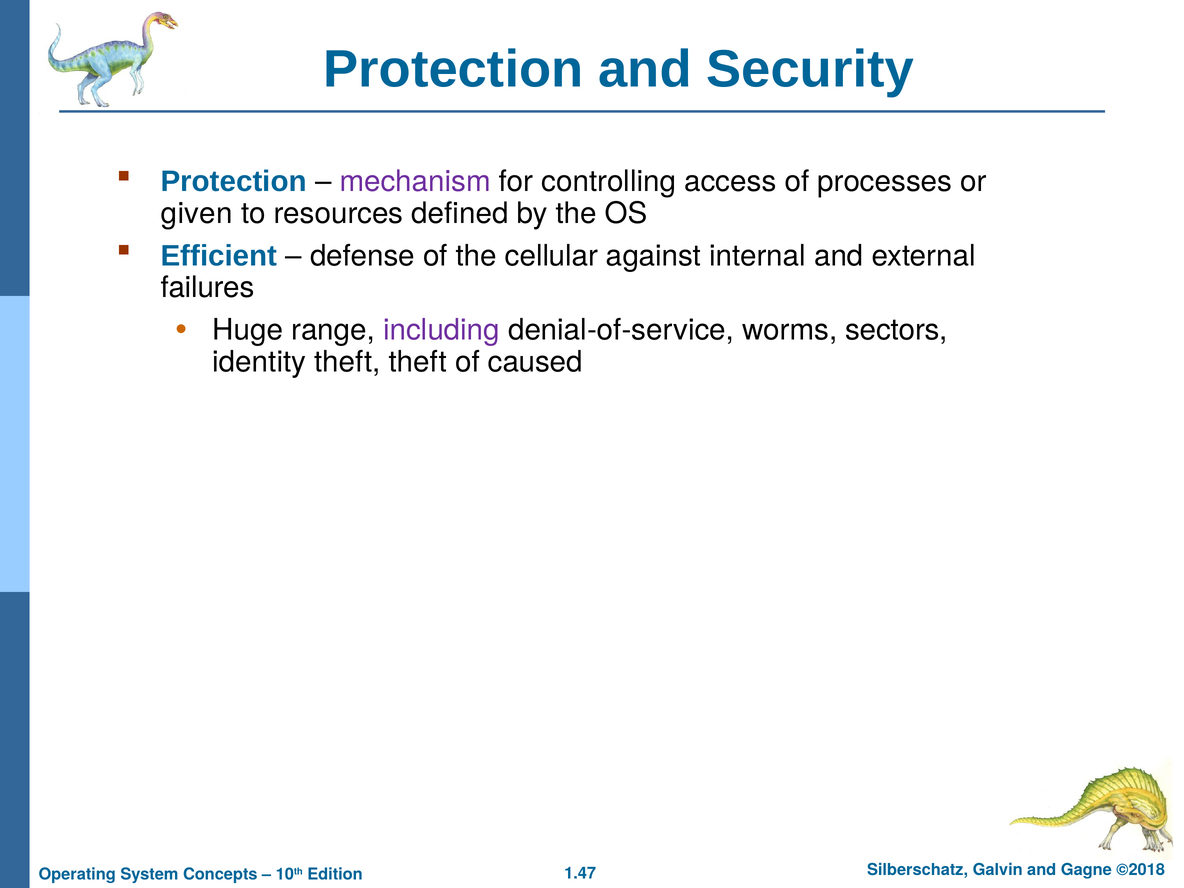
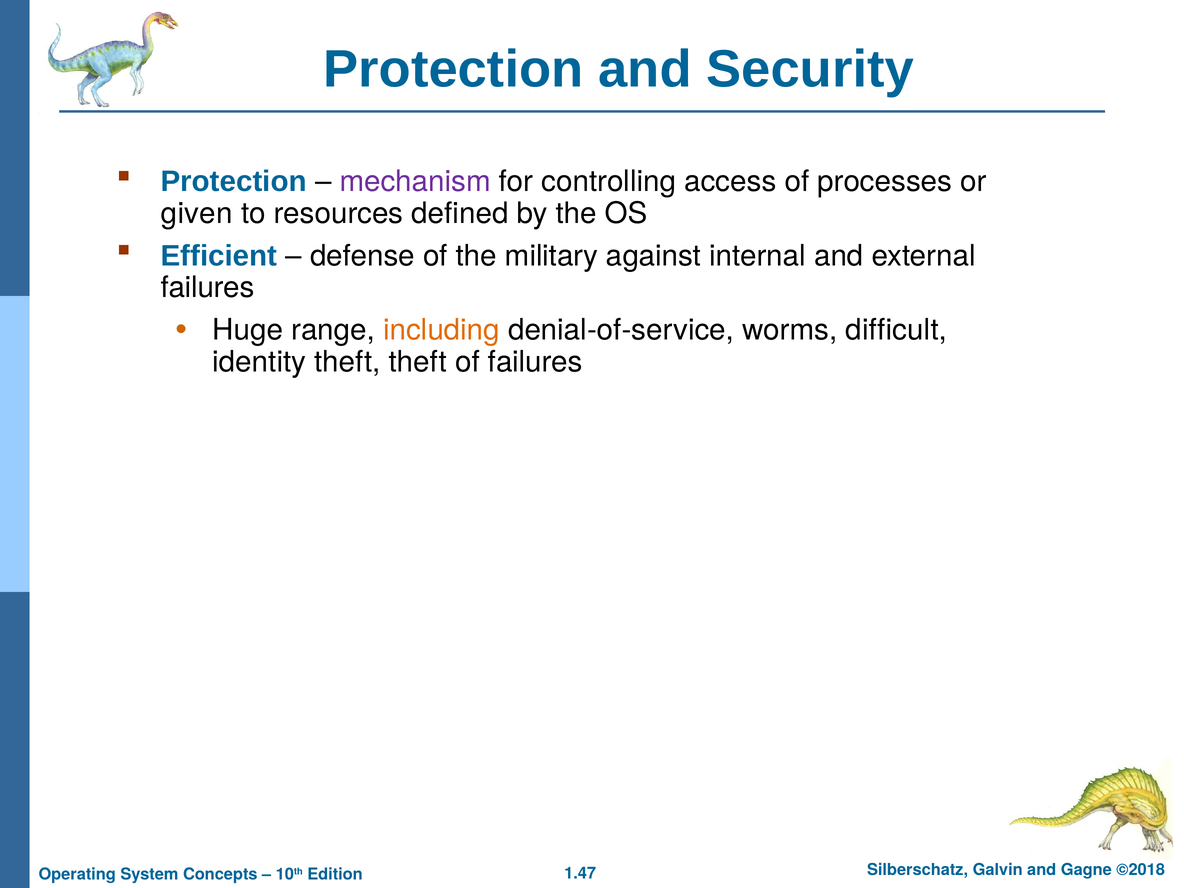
cellular: cellular -> military
including colour: purple -> orange
sectors: sectors -> difficult
of caused: caused -> failures
